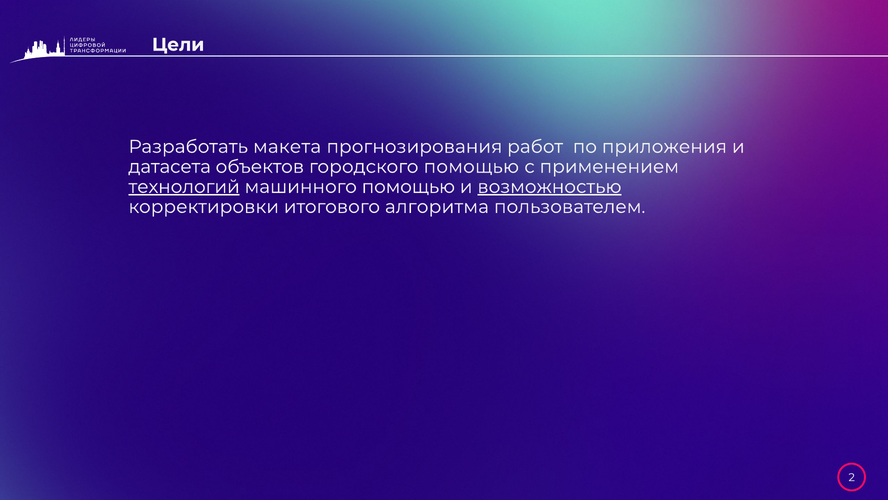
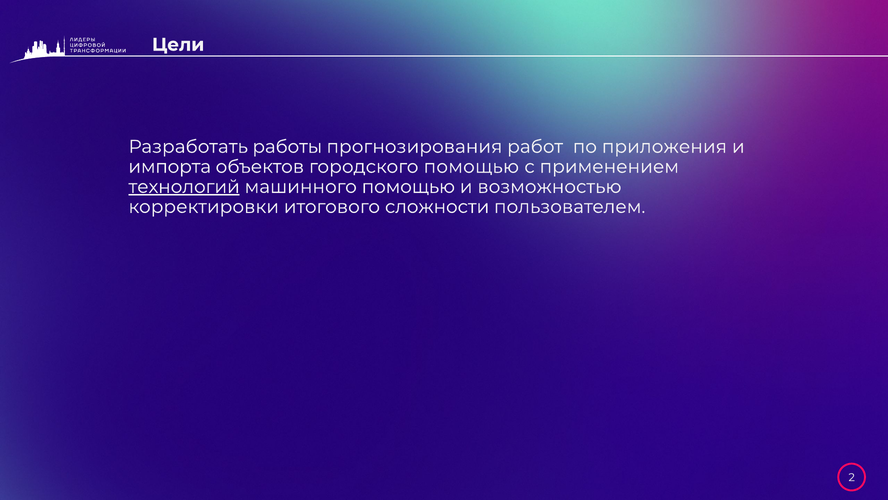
макета: макета -> работы
датасета: датасета -> импорта
возможностью underline: present -> none
алгоритма: алгоритма -> сложности
